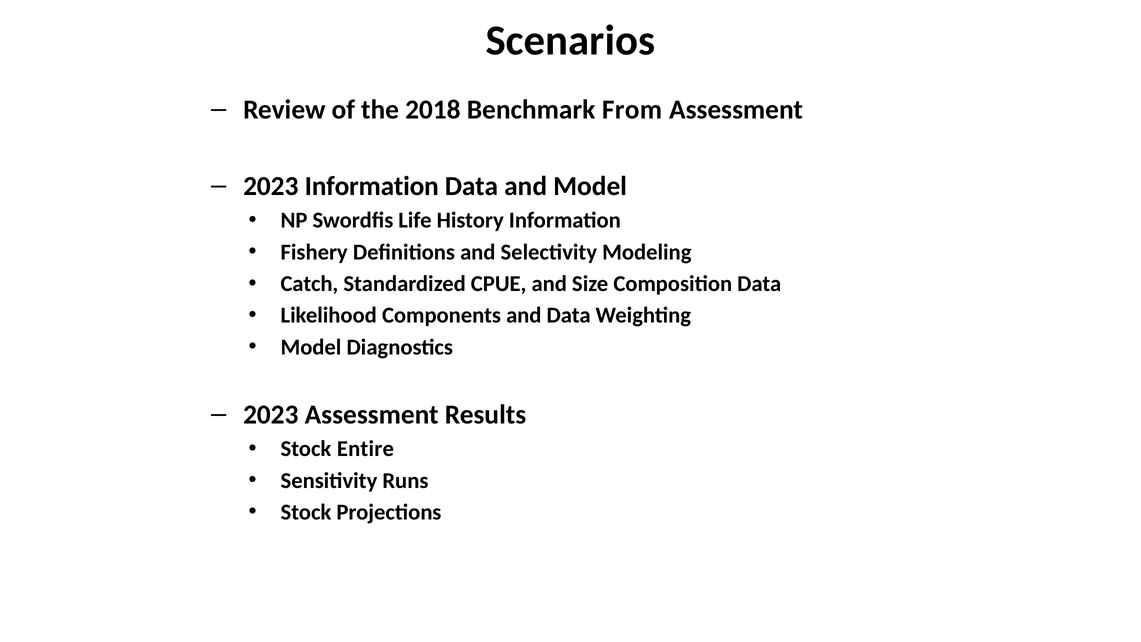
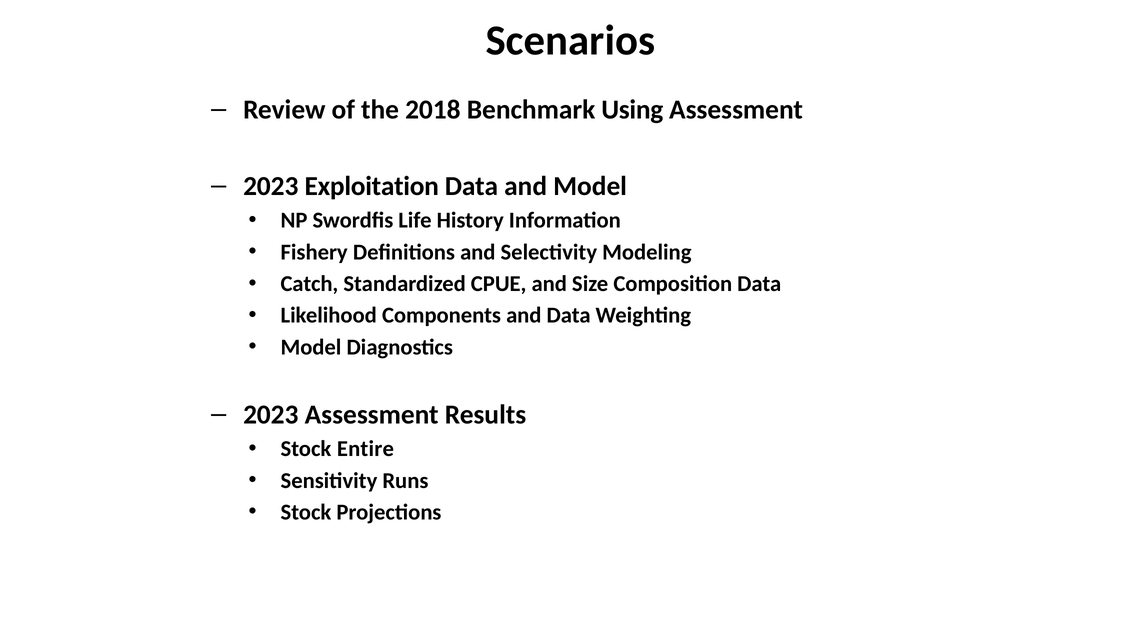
From: From -> Using
2023 Information: Information -> Exploitation
